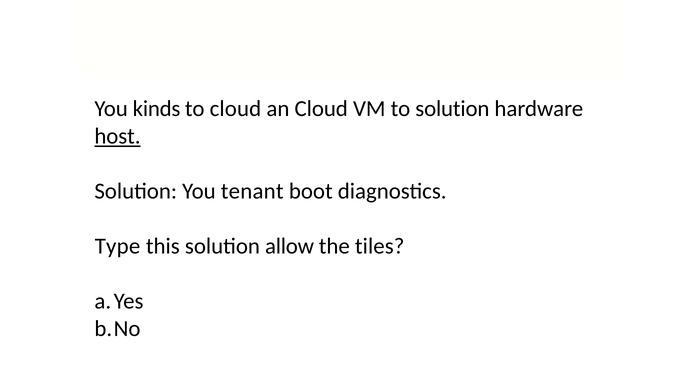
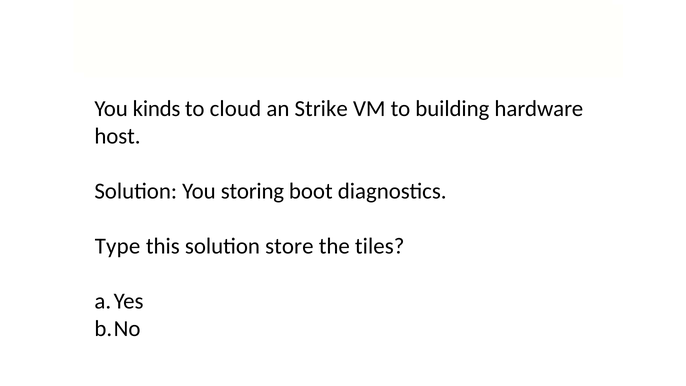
an Cloud: Cloud -> Strike
to solution: solution -> building
host underline: present -> none
tenant: tenant -> storing
allow: allow -> store
